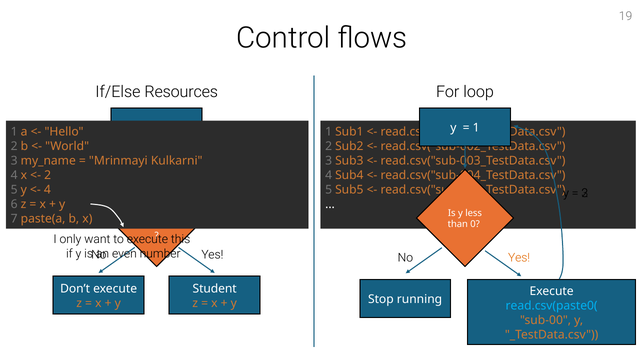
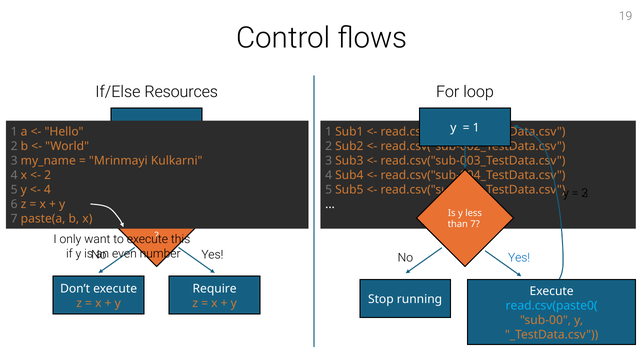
than 0: 0 -> 7
Yes at (519, 258) colour: orange -> blue
Student: Student -> Require
